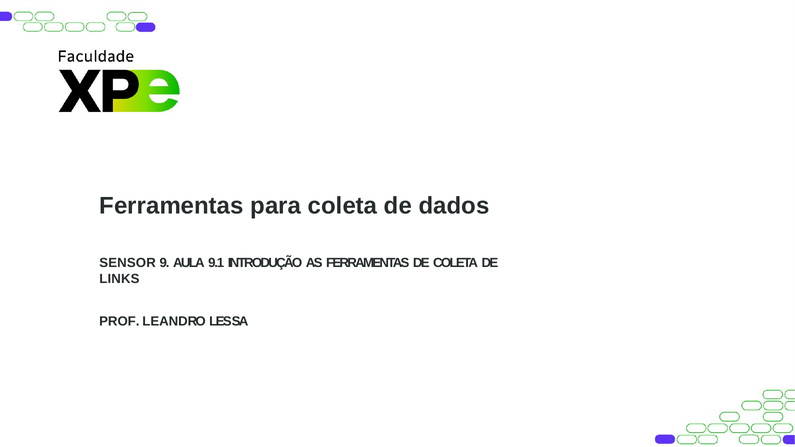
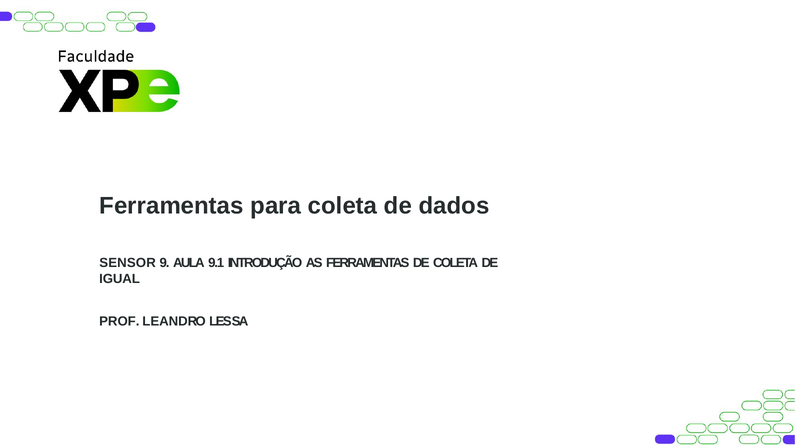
LINKS: LINKS -> IGUAL
